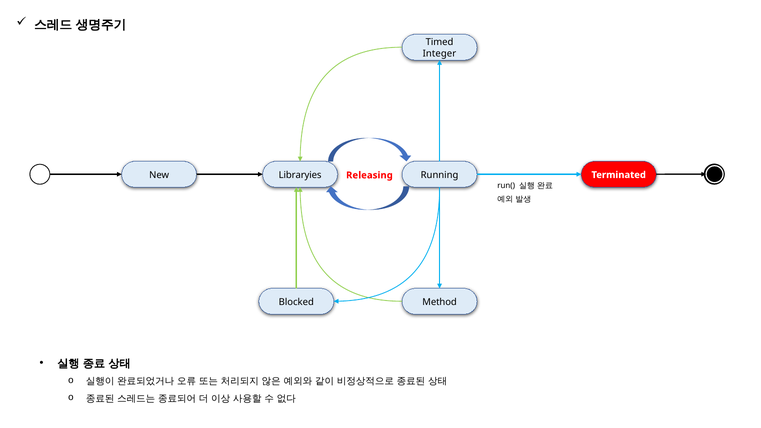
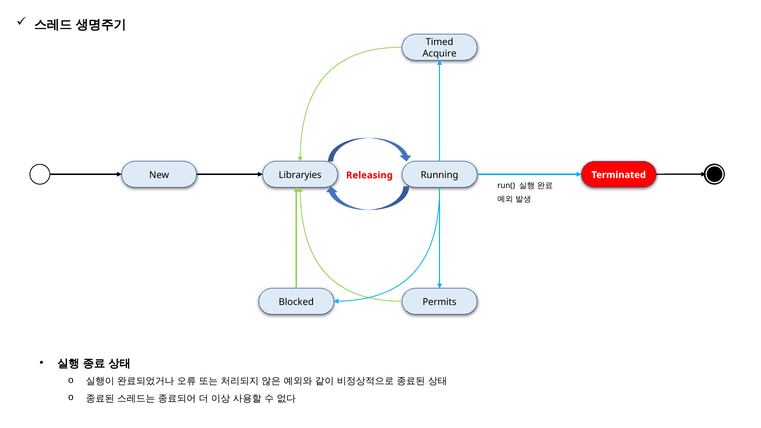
Integer: Integer -> Acquire
Method: Method -> Permits
